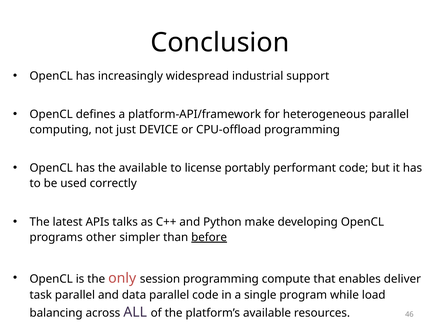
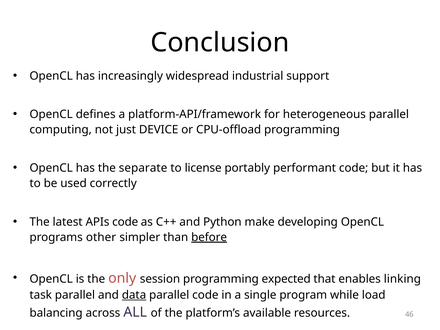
the available: available -> separate
APIs talks: talks -> code
compute: compute -> expected
deliver: deliver -> linking
data underline: none -> present
